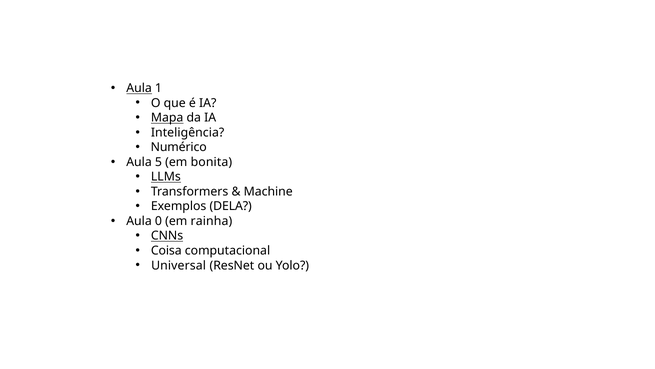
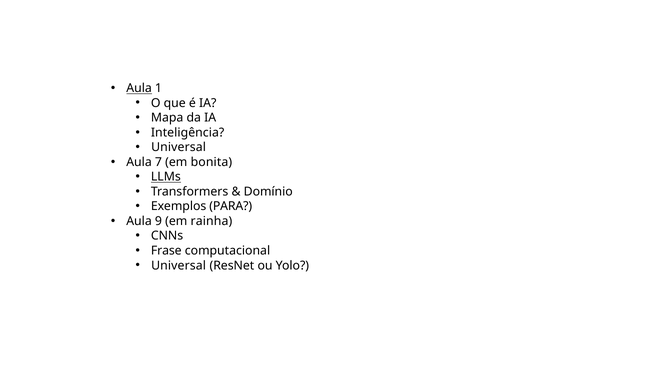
Mapa underline: present -> none
Numérico at (179, 147): Numérico -> Universal
5: 5 -> 7
Machine: Machine -> Domínio
DELA: DELA -> PARA
0: 0 -> 9
CNNs underline: present -> none
Coisa: Coisa -> Frase
